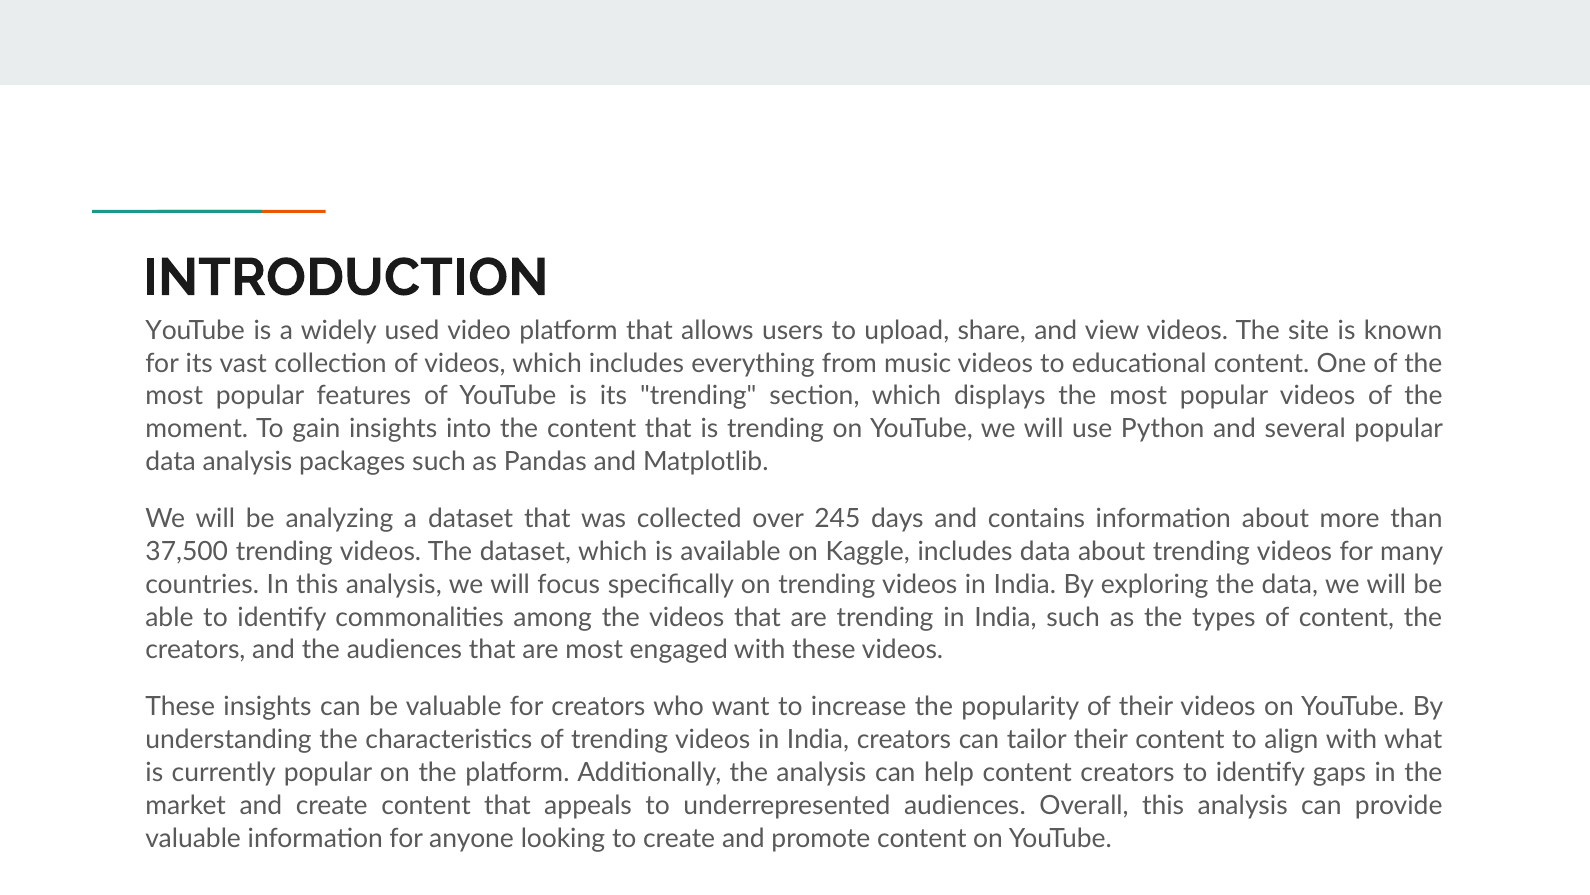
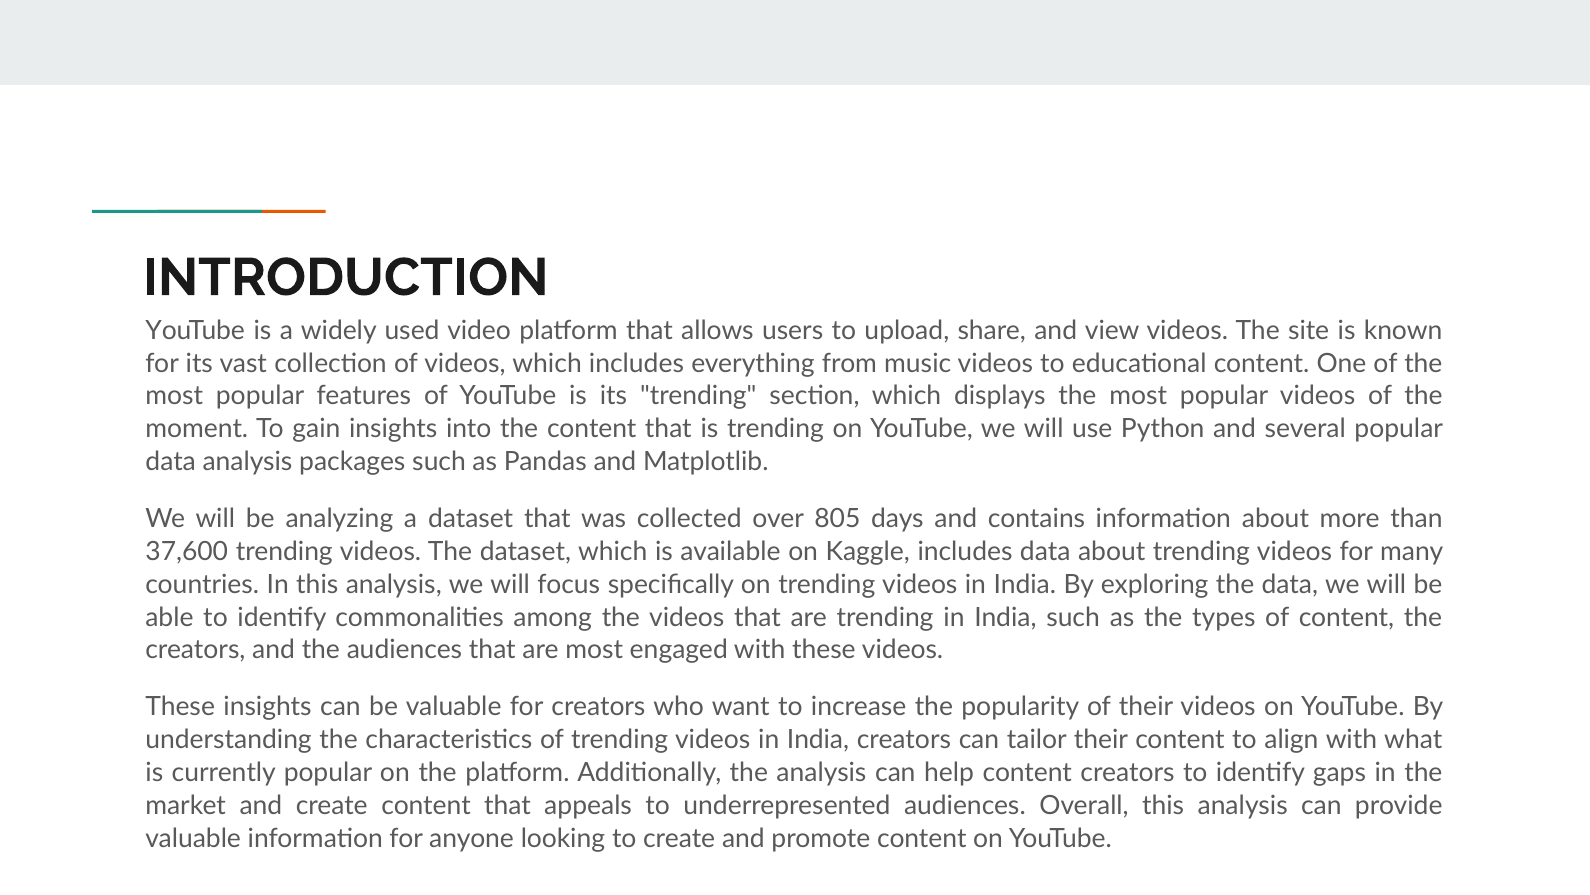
245: 245 -> 805
37,500: 37,500 -> 37,600
